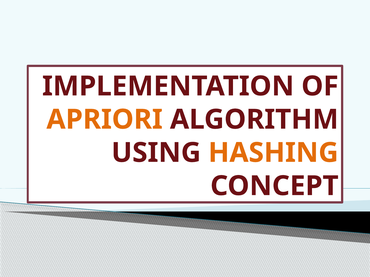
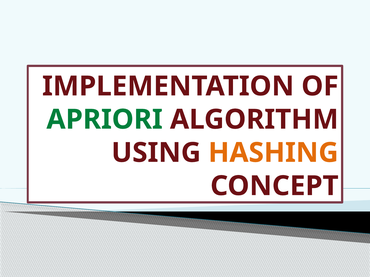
APRIORI colour: orange -> green
